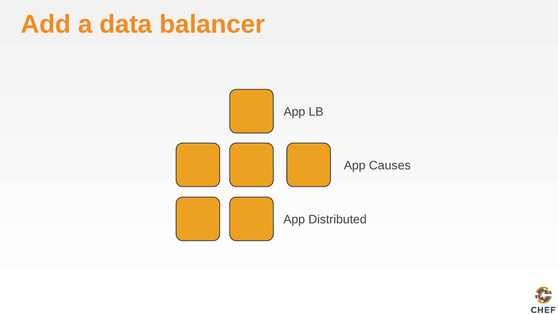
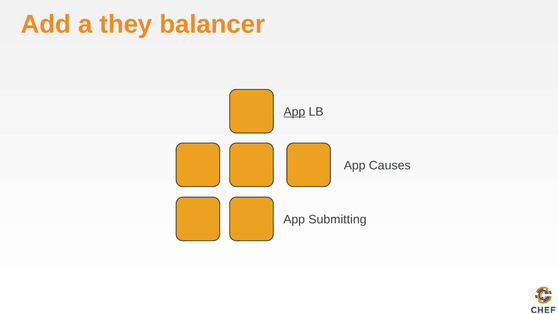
data: data -> they
App at (294, 112) underline: none -> present
Distributed: Distributed -> Submitting
